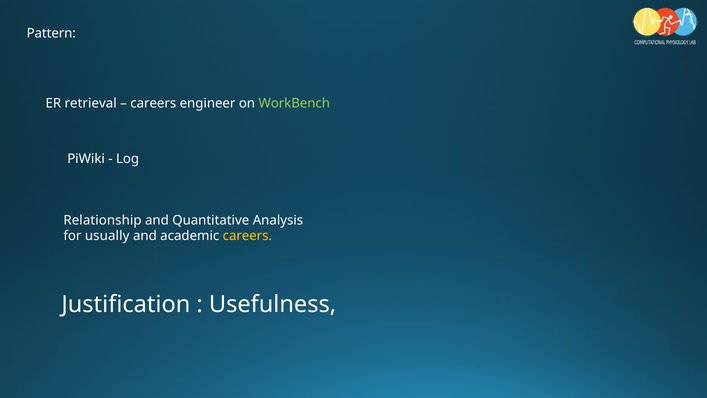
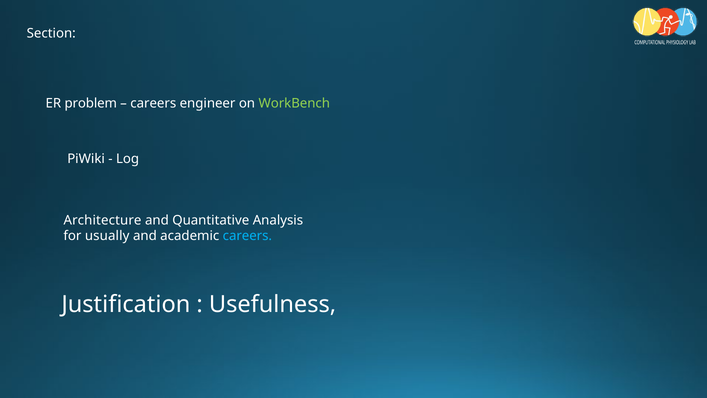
Pattern: Pattern -> Section
retrieval: retrieval -> problem
Relationship: Relationship -> Architecture
careers at (247, 236) colour: yellow -> light blue
